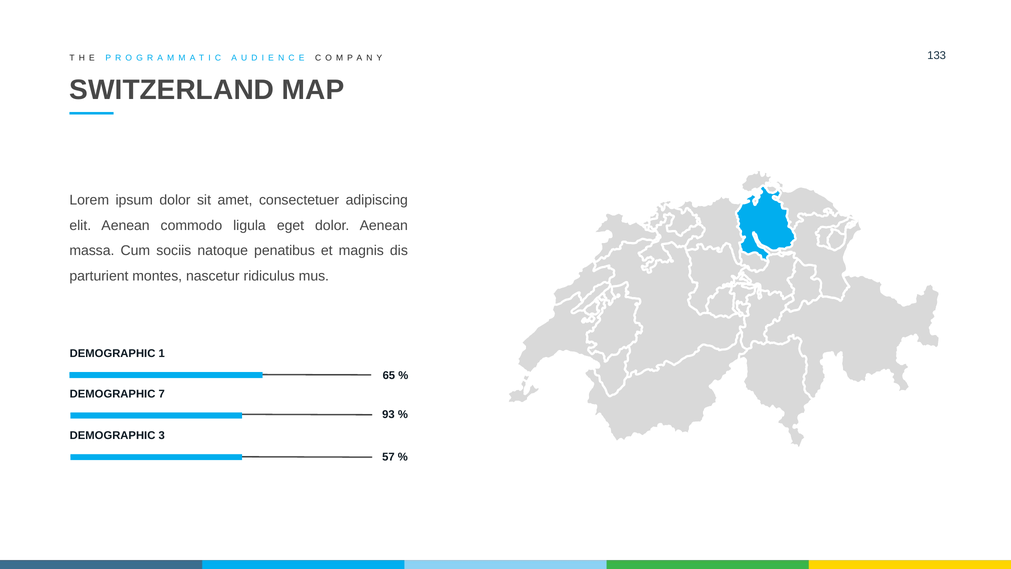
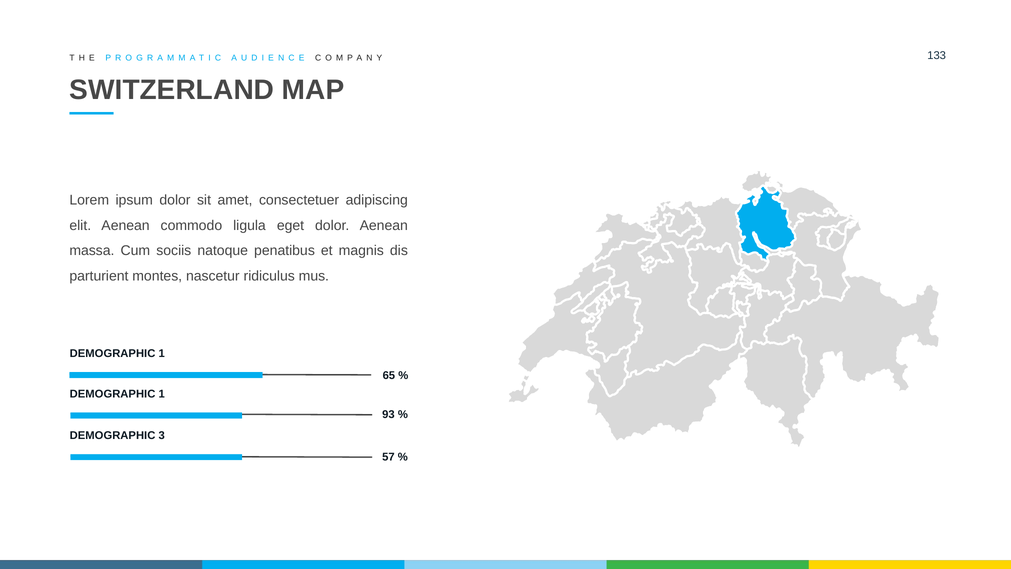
7 at (162, 394): 7 -> 1
